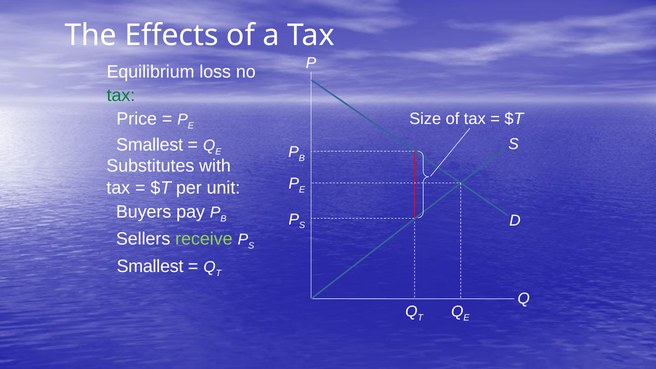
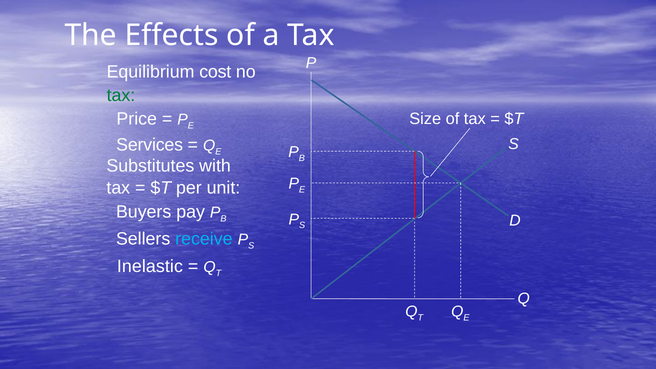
loss: loss -> cost
Smallest at (150, 145): Smallest -> Services
receive colour: light green -> light blue
Smallest at (150, 266): Smallest -> Inelastic
